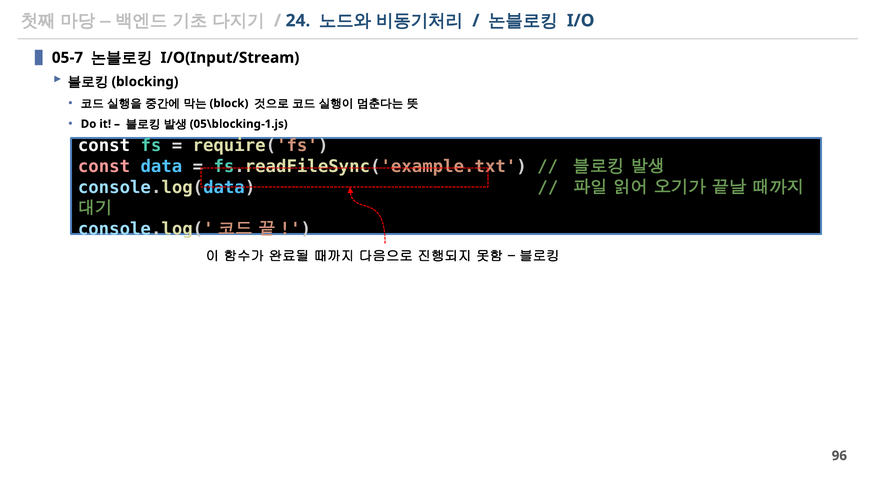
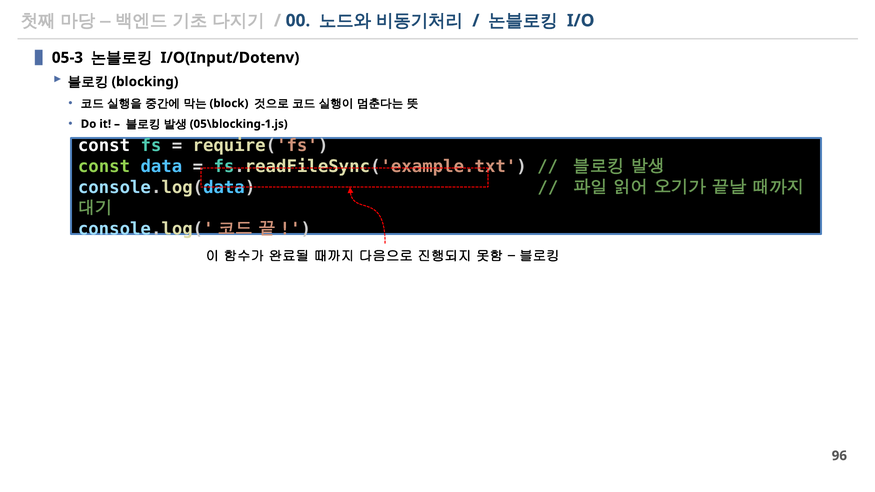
24: 24 -> 00
05-7: 05-7 -> 05-3
I/O(Input/Stream: I/O(Input/Stream -> I/O(Input/Dotenv
const at (104, 167) colour: pink -> light green
